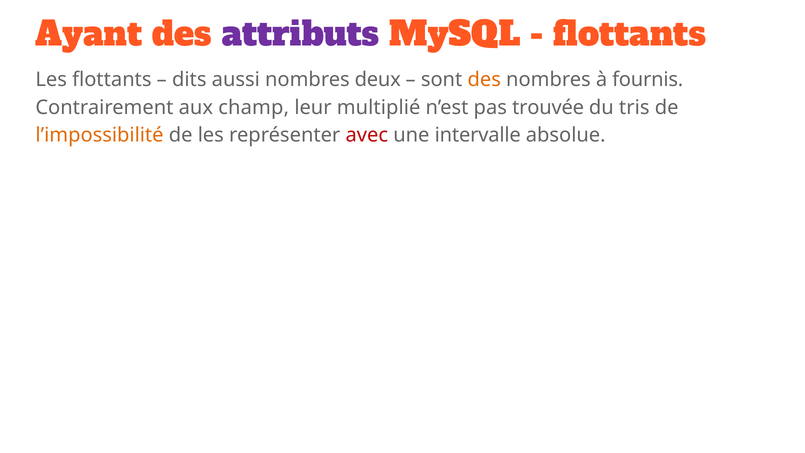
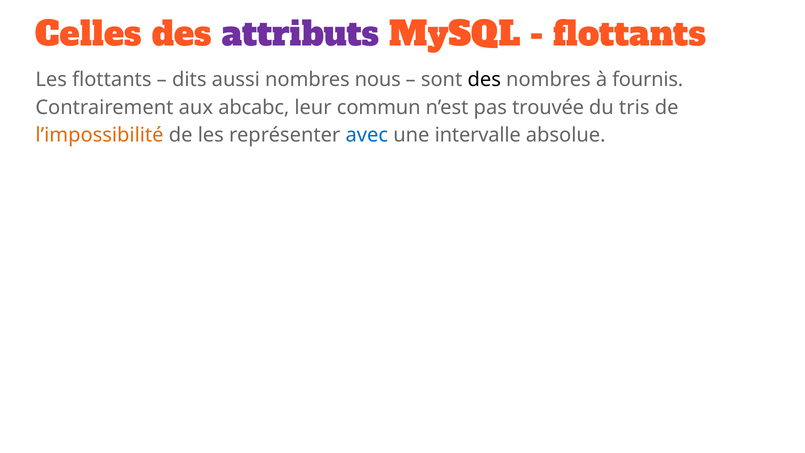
Ayant: Ayant -> Celles
deux: deux -> nous
des at (484, 80) colour: orange -> black
champ: champ -> abcabc
multiplié: multiplié -> commun
avec colour: red -> blue
